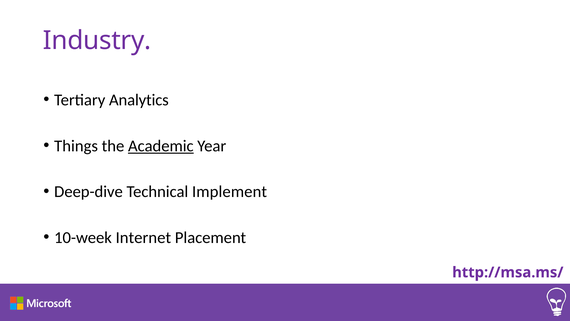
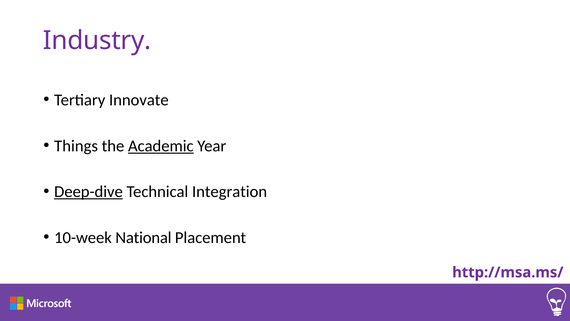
Analytics: Analytics -> Innovate
Deep-dive underline: none -> present
Implement: Implement -> Integration
Internet: Internet -> National
